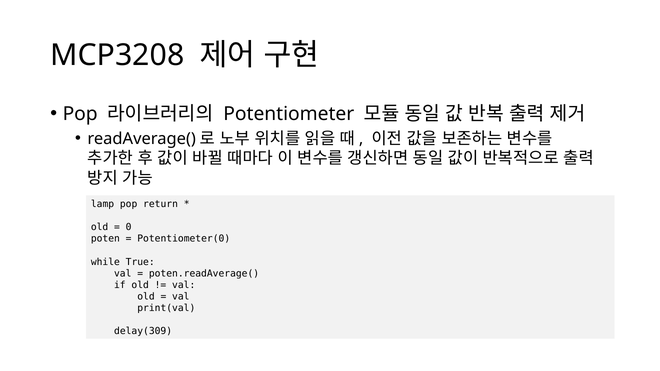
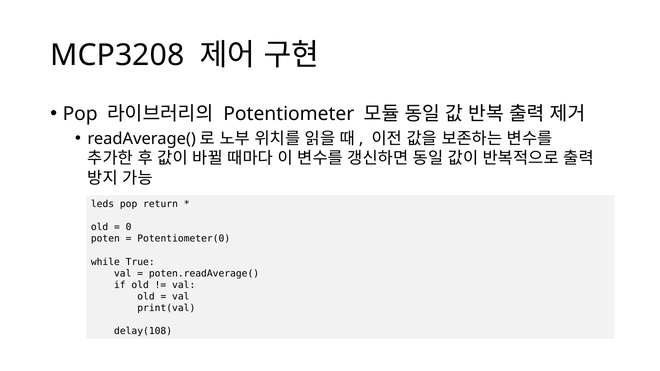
lamp: lamp -> leds
delay(309: delay(309 -> delay(108
